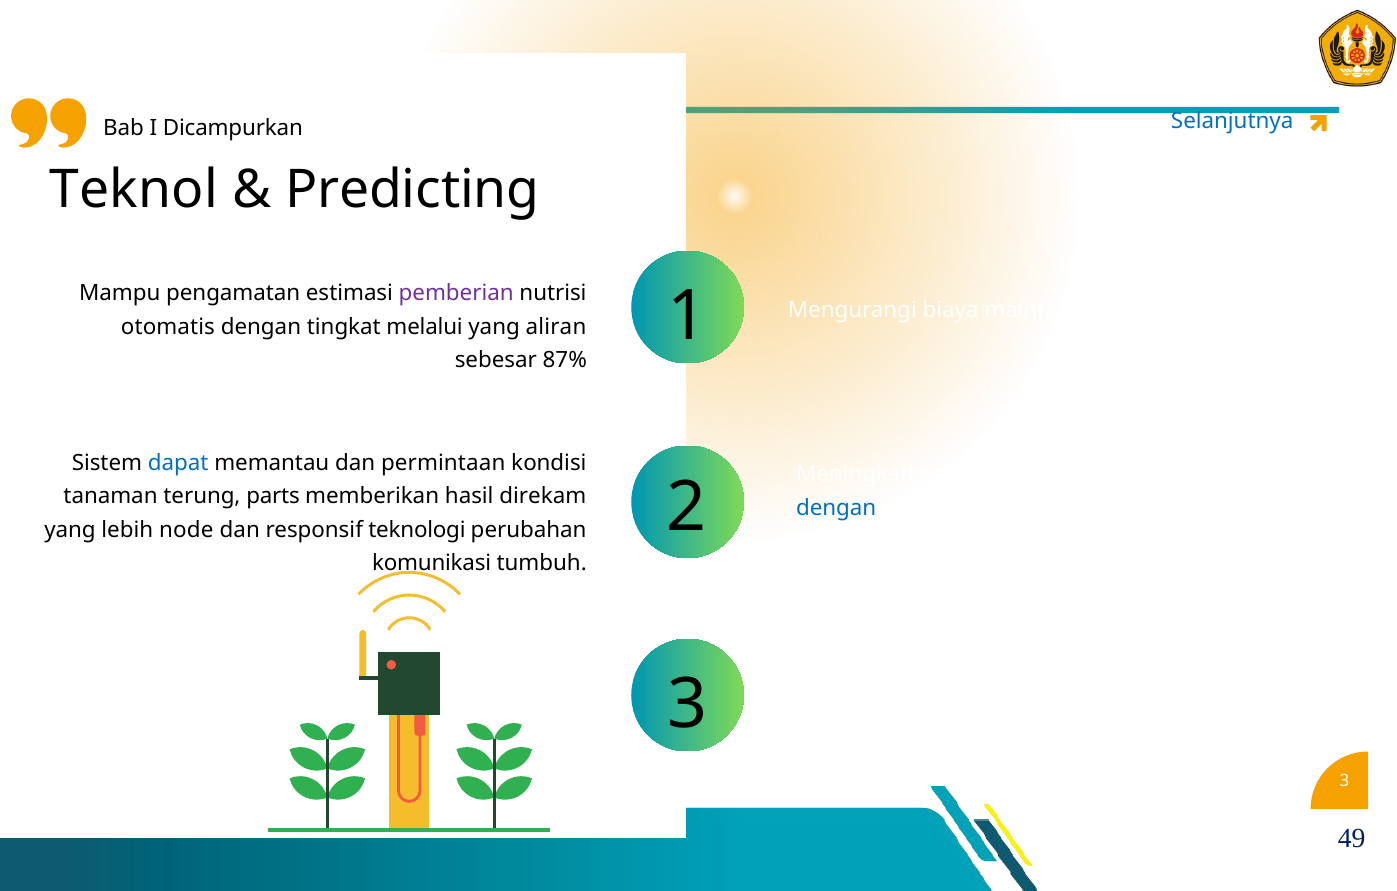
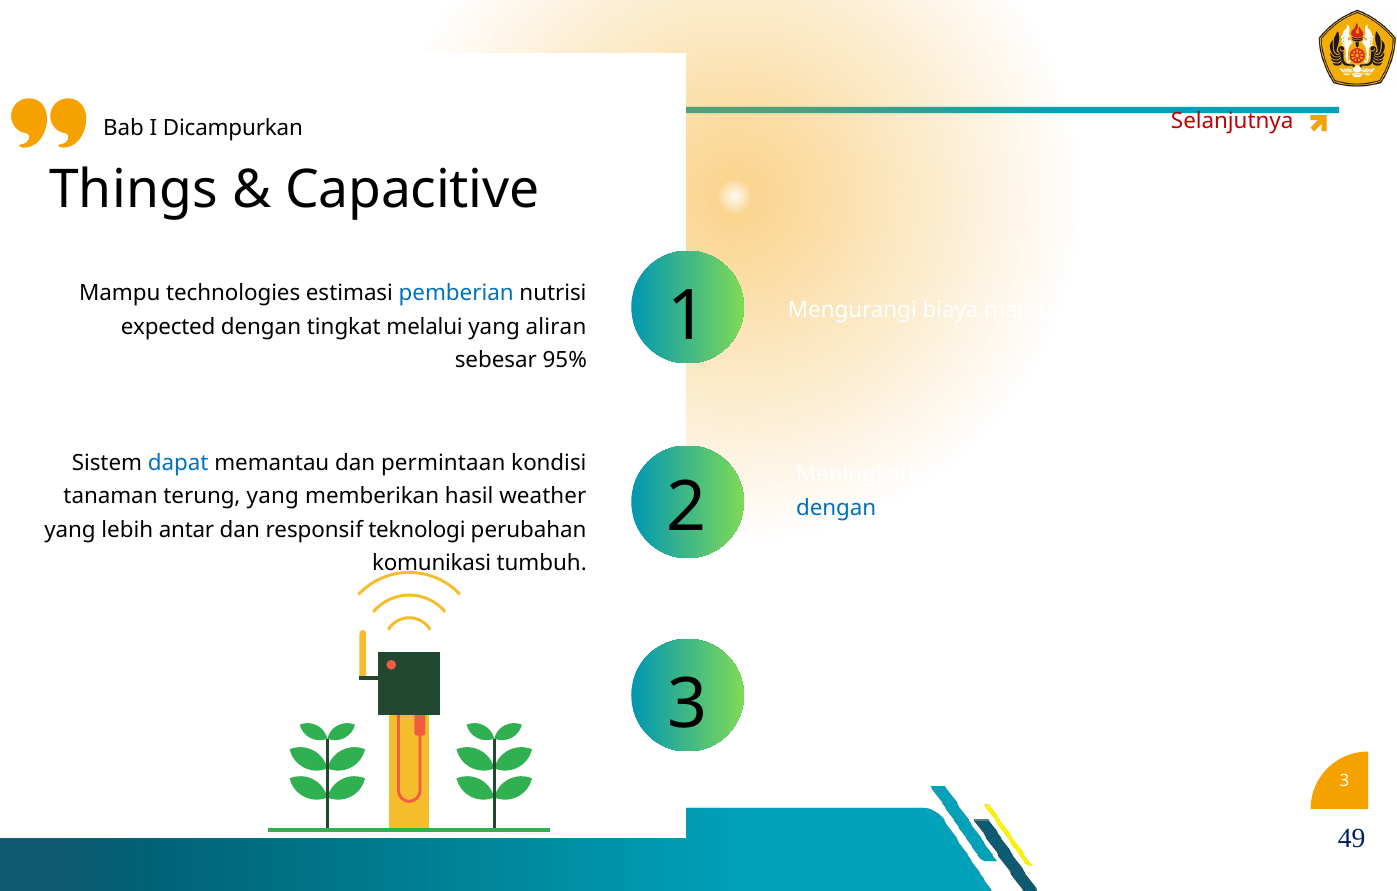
Selanjutnya colour: blue -> red
Teknol: Teknol -> Things
Predicting: Predicting -> Capacitive
pengamatan: pengamatan -> technologies
pemberian at (456, 294) colour: purple -> blue
otomatis: otomatis -> expected
87%: 87% -> 95%
terung parts: parts -> yang
direkam: direkam -> weather
node: node -> antar
